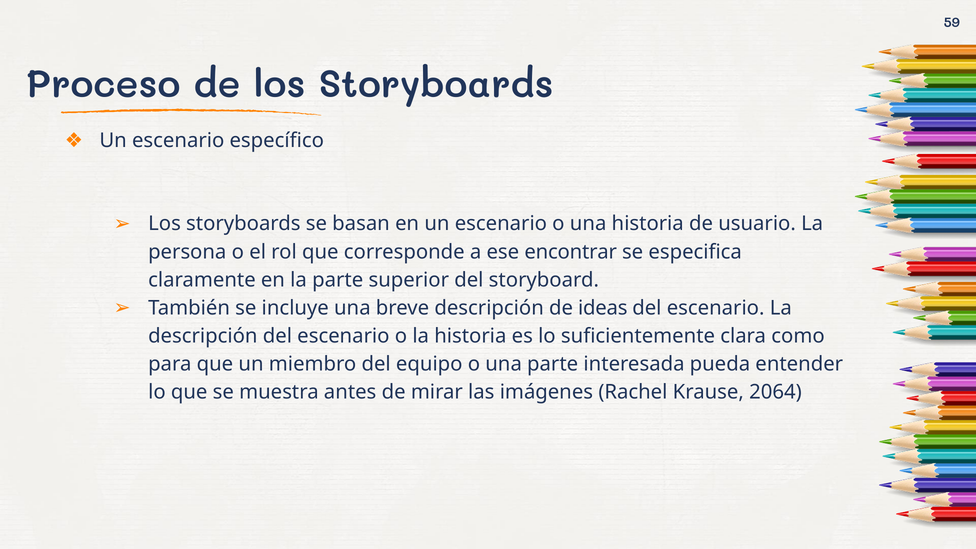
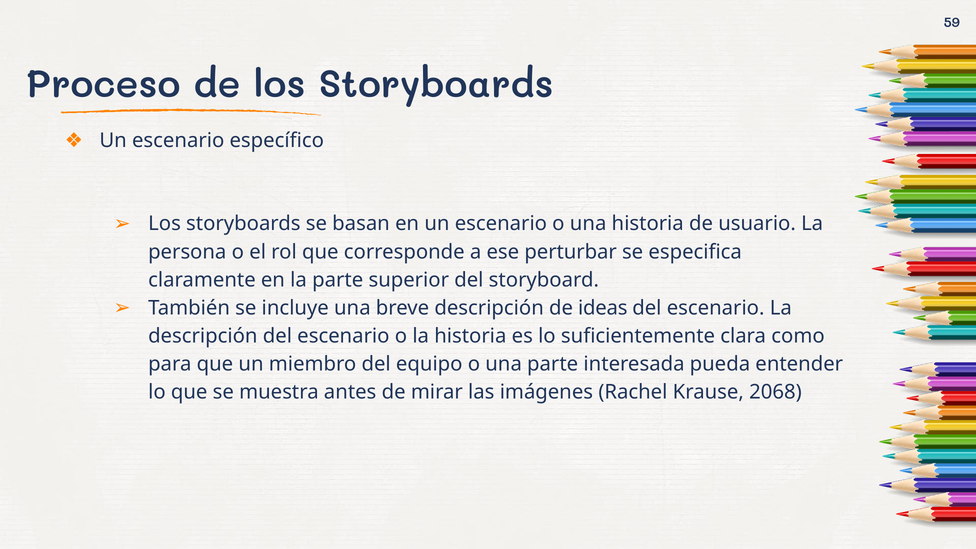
encontrar: encontrar -> perturbar
2064: 2064 -> 2068
